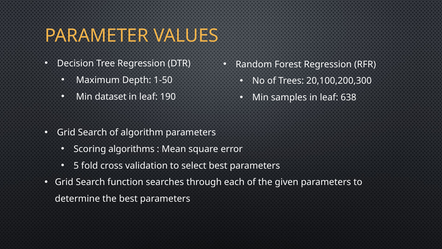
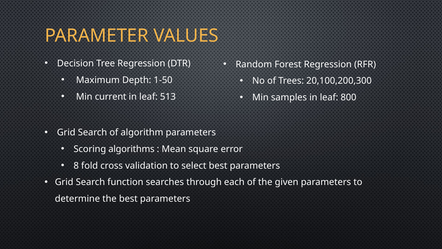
dataset: dataset -> current
190: 190 -> 513
638: 638 -> 800
5: 5 -> 8
